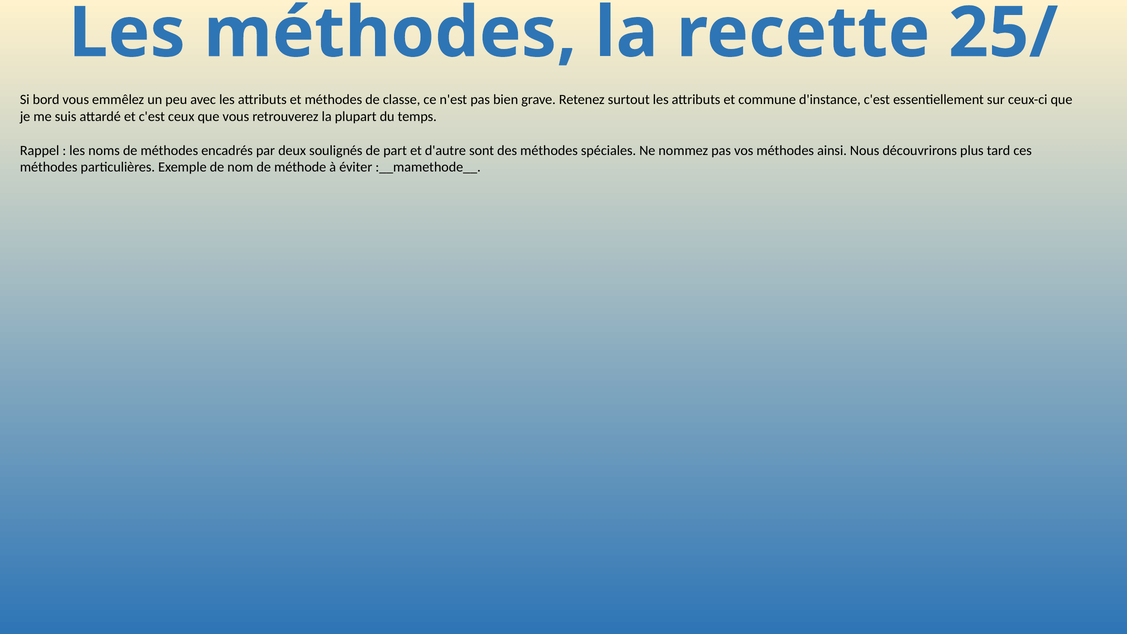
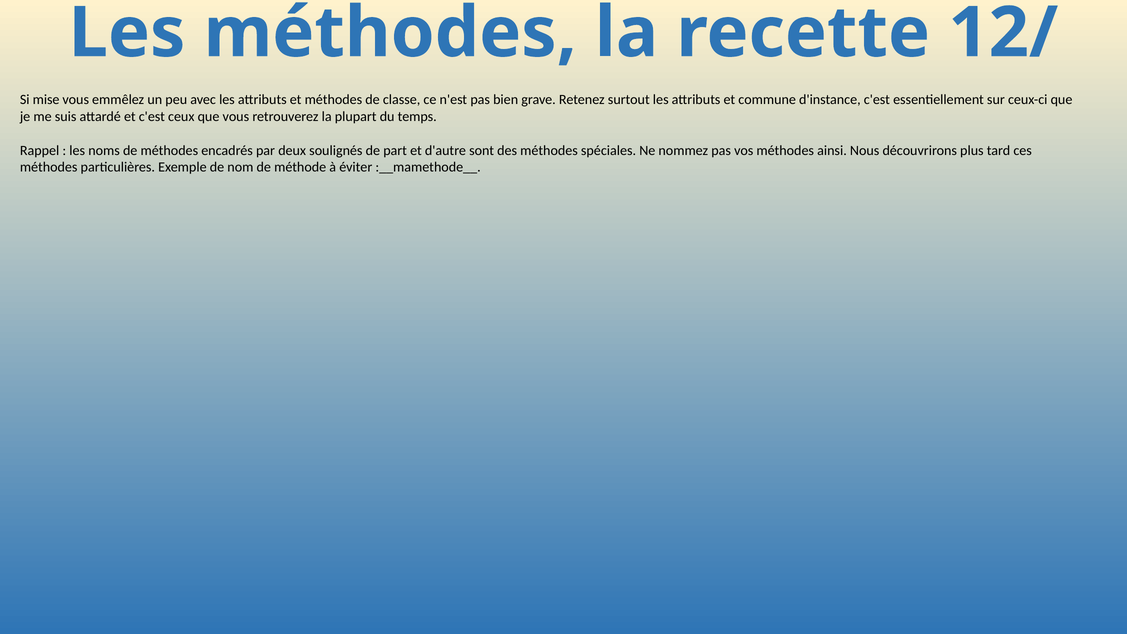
25/: 25/ -> 12/
bord: bord -> mise
